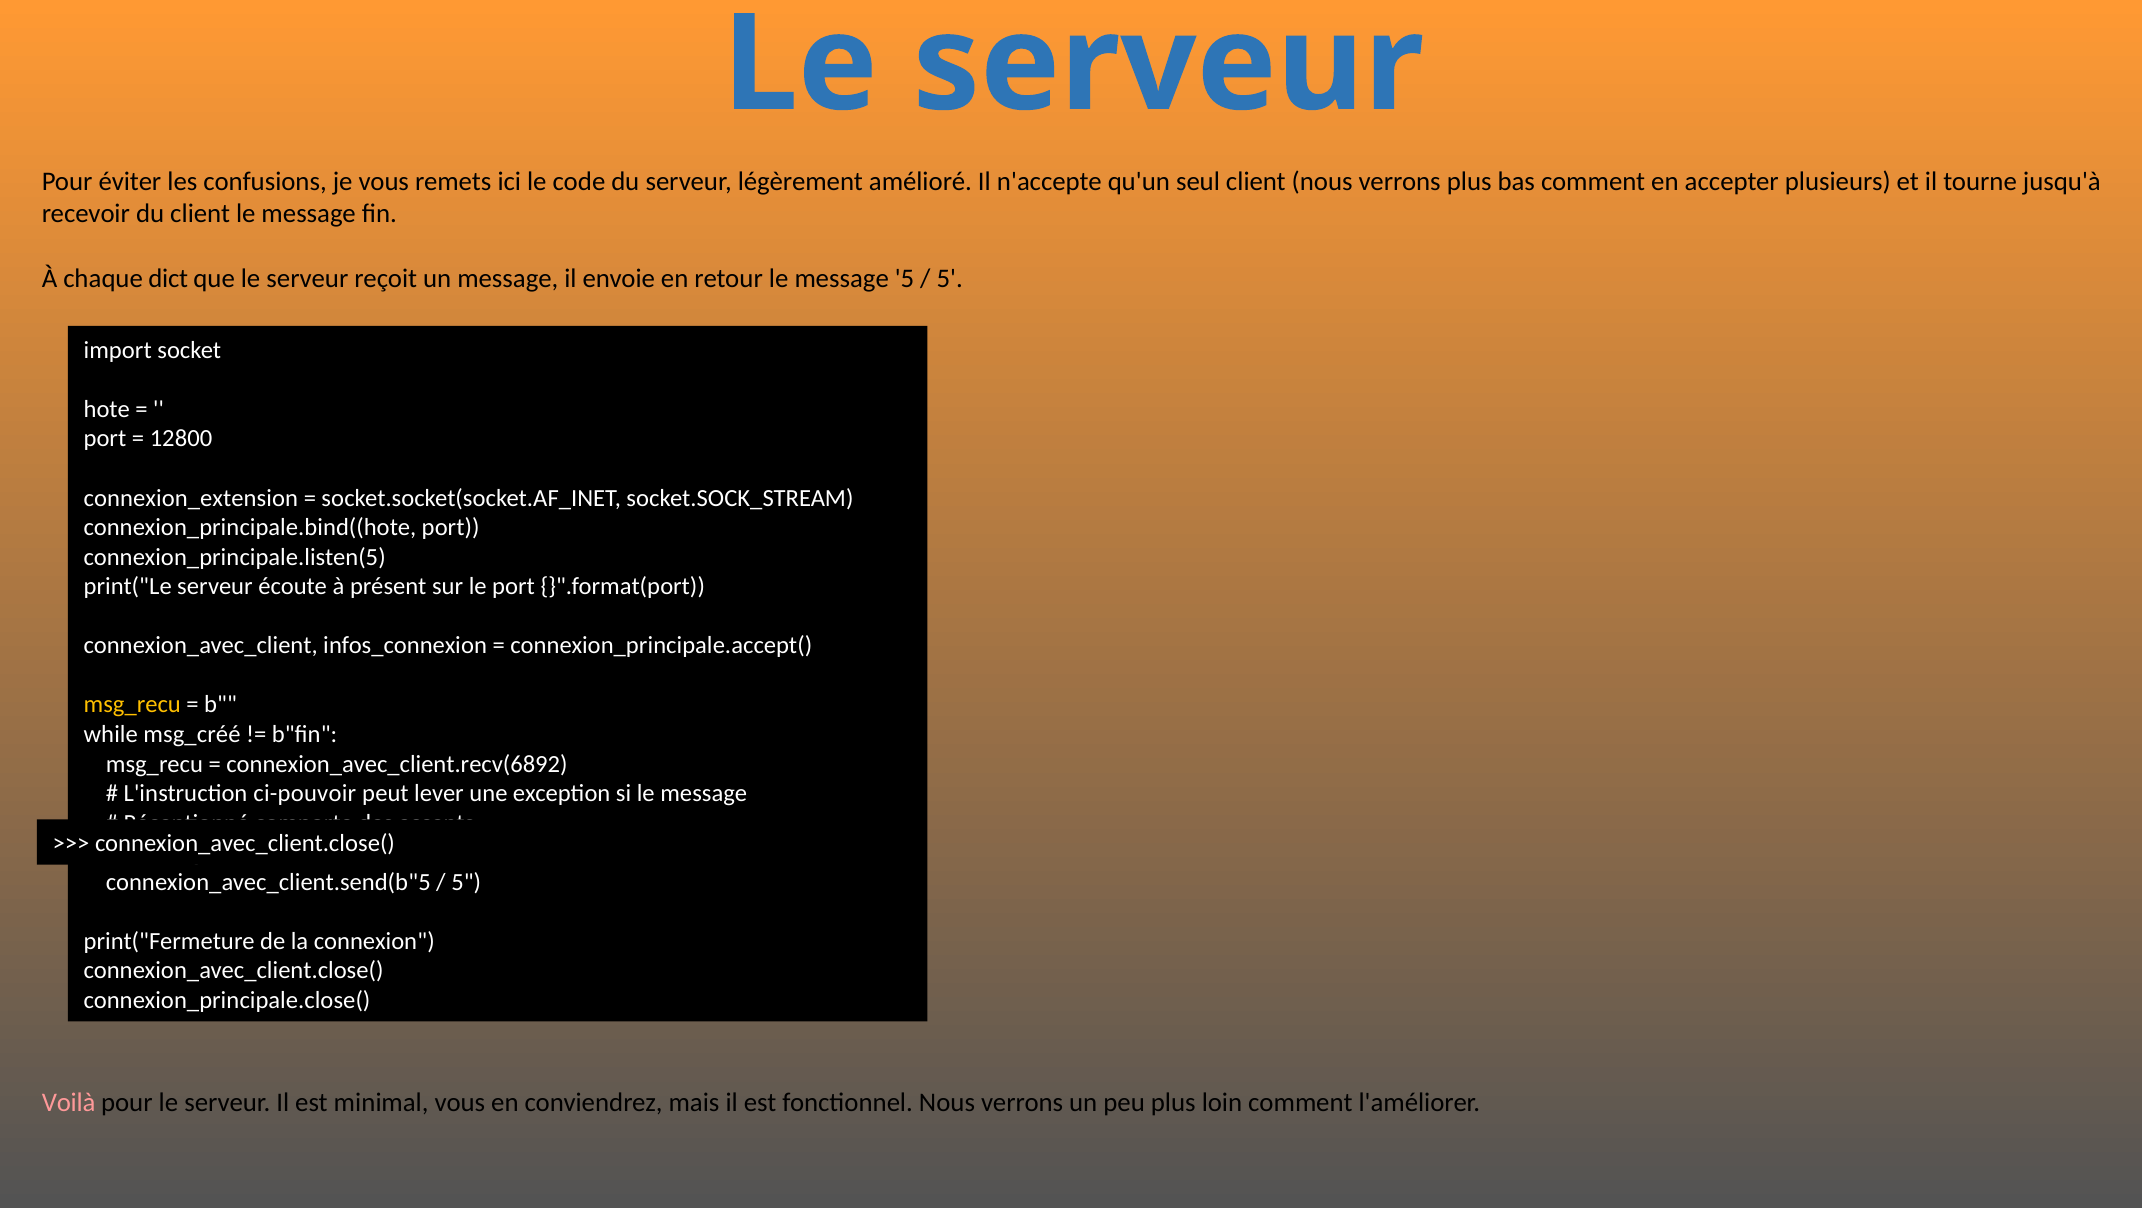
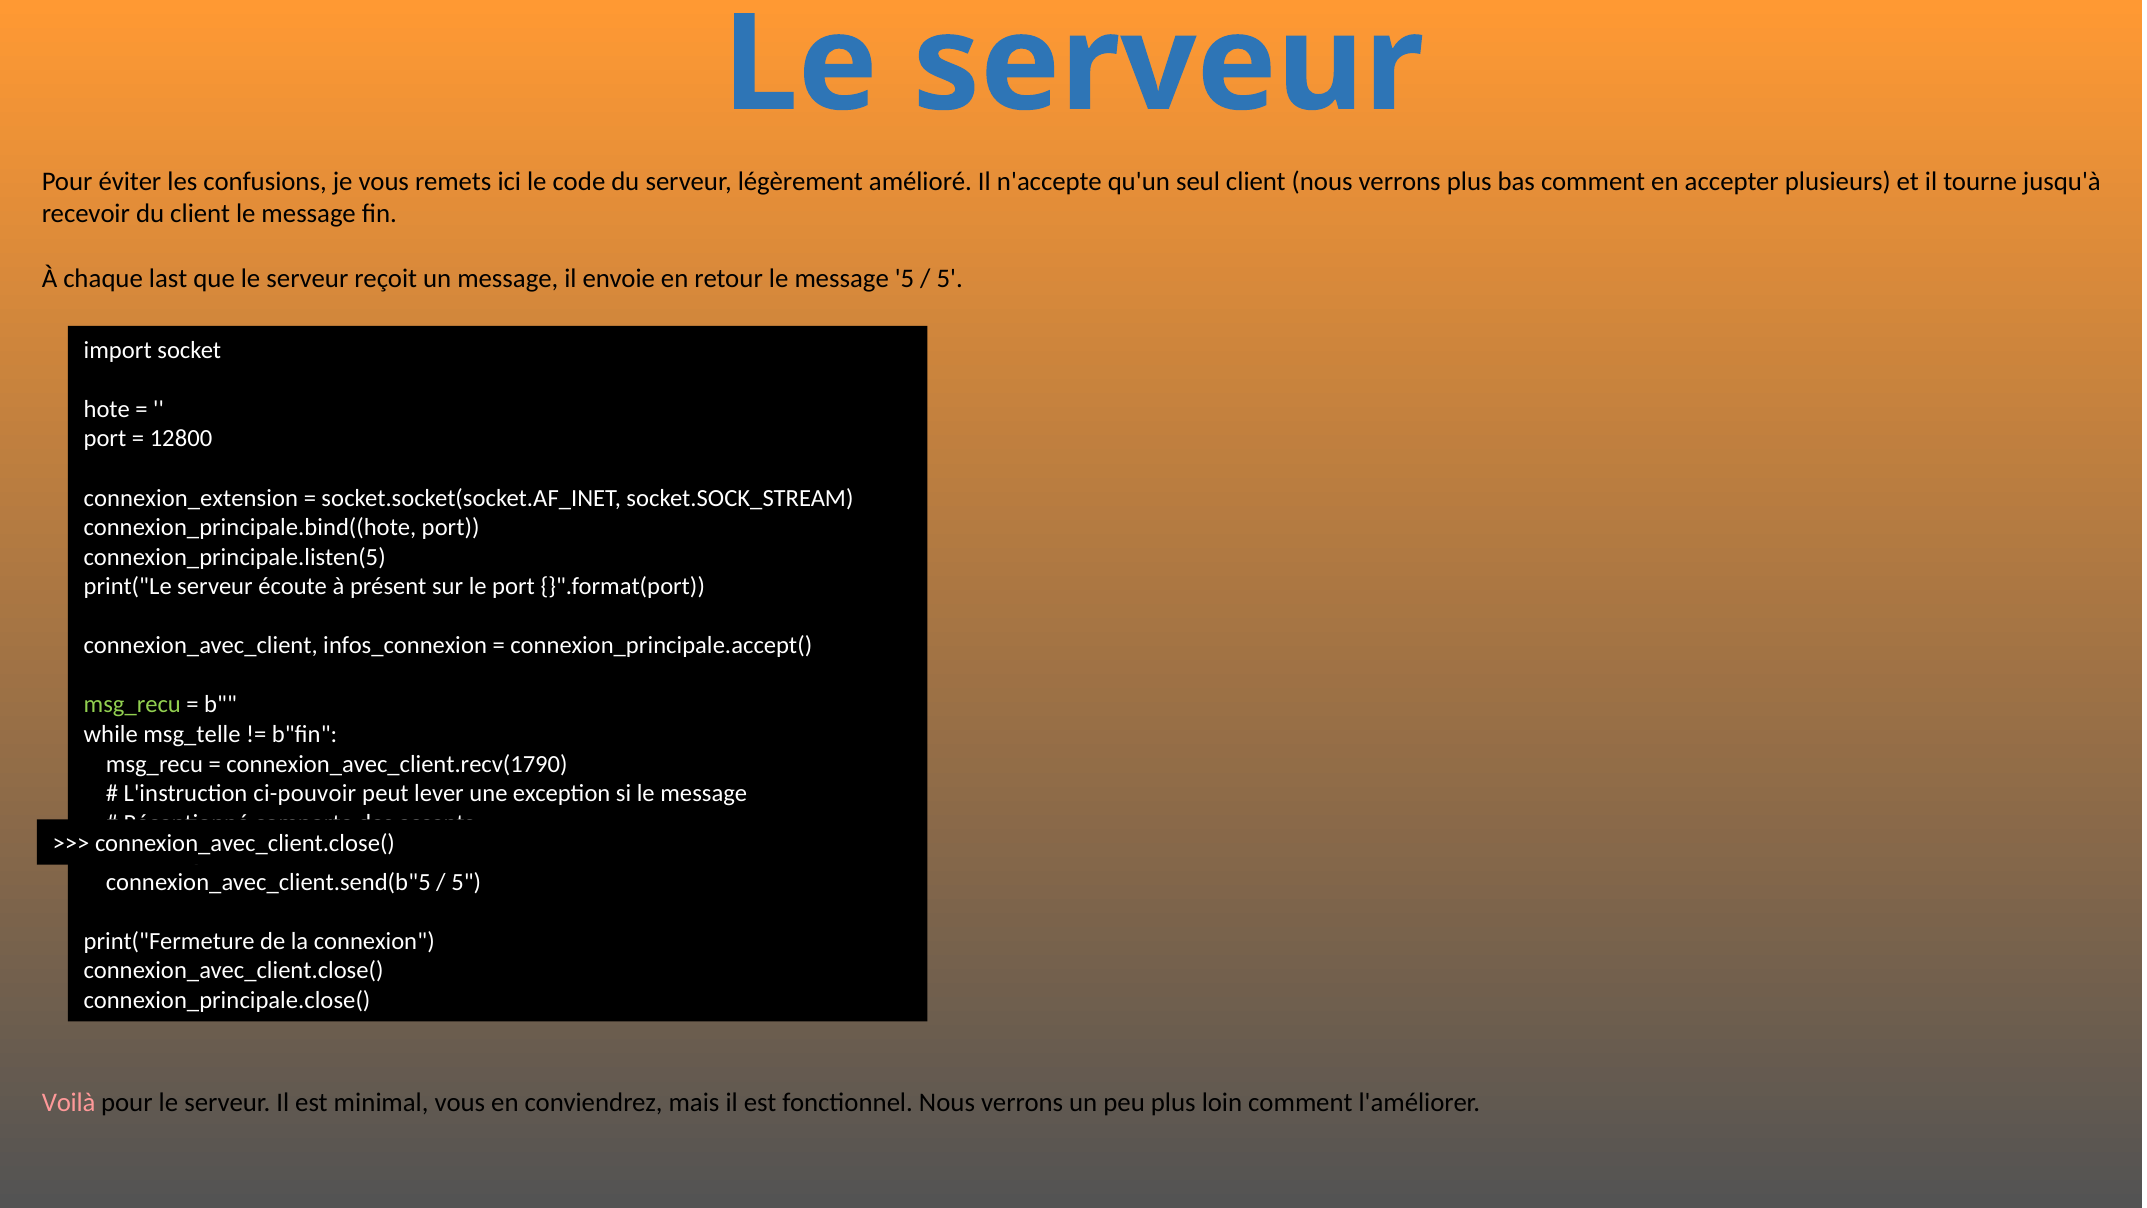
dict: dict -> last
msg_recu at (132, 705) colour: yellow -> light green
msg_créé: msg_créé -> msg_telle
connexion_avec_client.recv(6892: connexion_avec_client.recv(6892 -> connexion_avec_client.recv(1790
